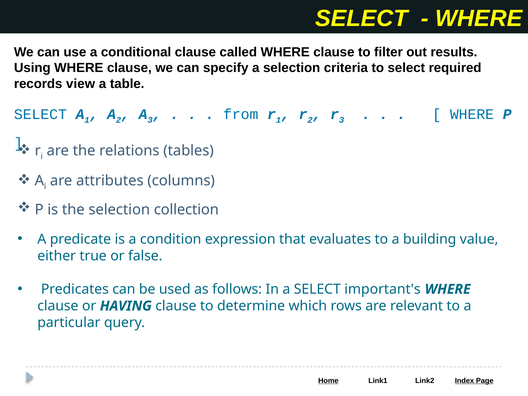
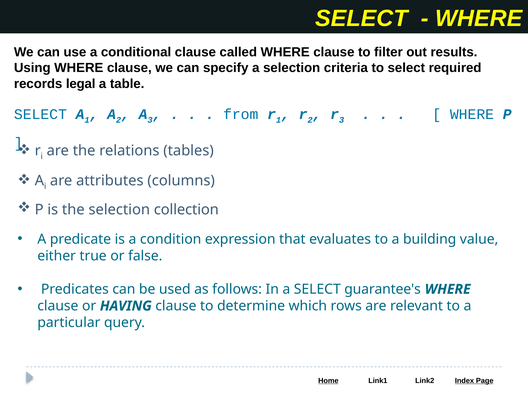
view: view -> legal
important's: important's -> guarantee's
